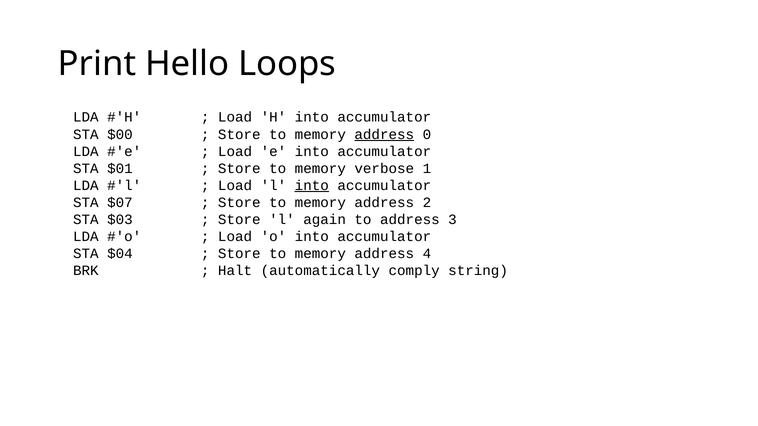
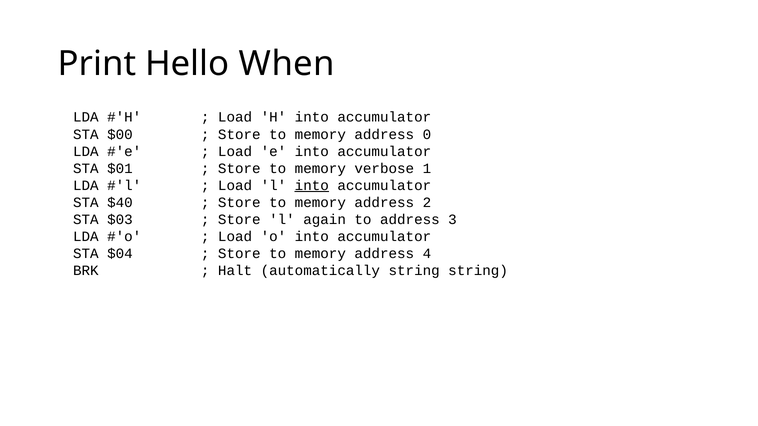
Loops: Loops -> When
address at (384, 134) underline: present -> none
$07: $07 -> $40
automatically comply: comply -> string
